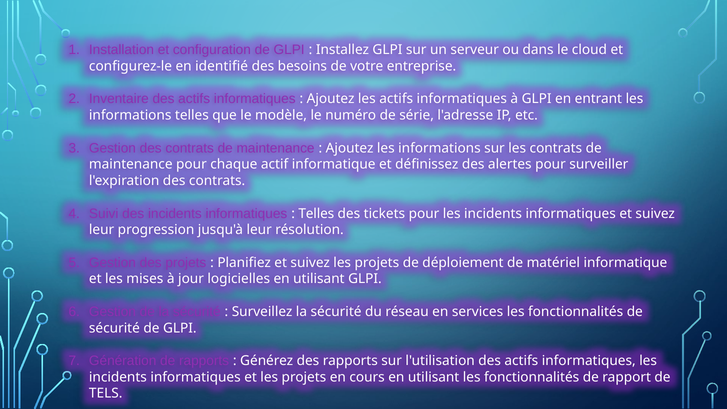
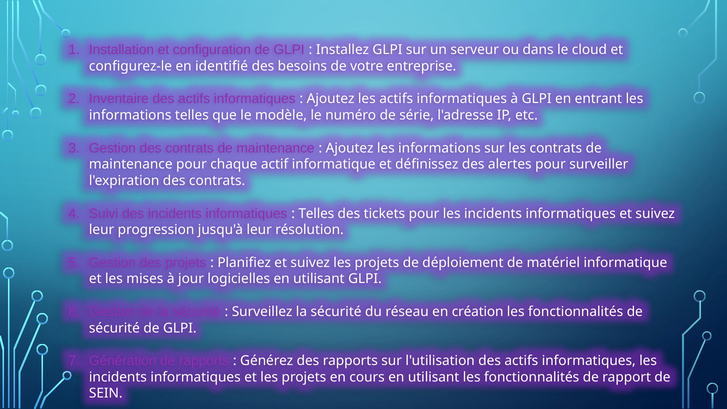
services: services -> création
TELS: TELS -> SEIN
